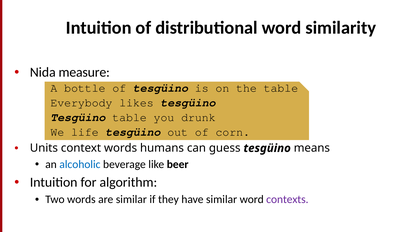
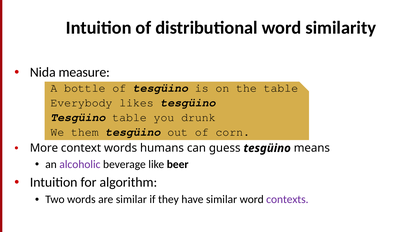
life: life -> them
Units: Units -> More
alcoholic colour: blue -> purple
